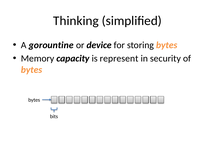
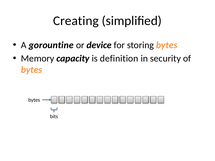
Thinking: Thinking -> Creating
represent: represent -> definition
